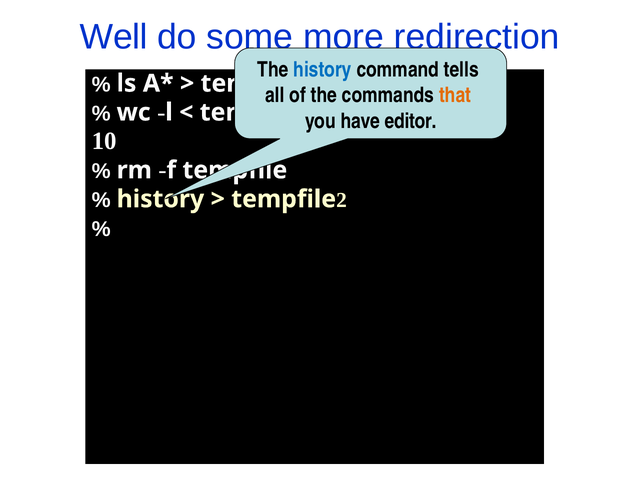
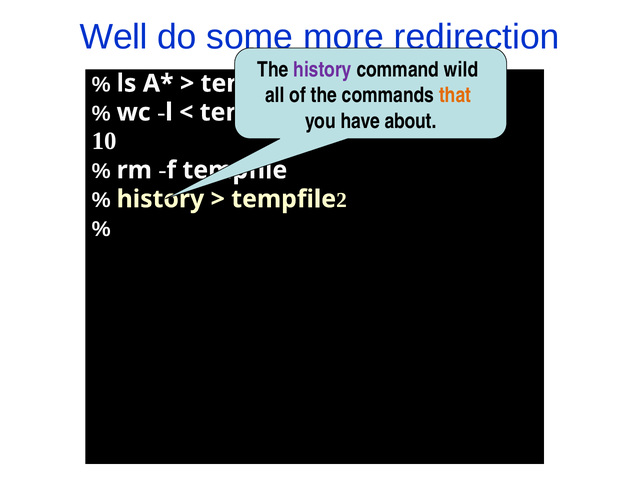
history at (323, 70) colour: blue -> purple
tells: tells -> wild
editor: editor -> about
